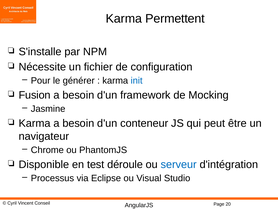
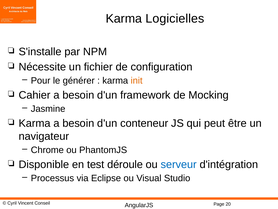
Permettent: Permettent -> Logicielles
init colour: blue -> orange
Fusion: Fusion -> Cahier
